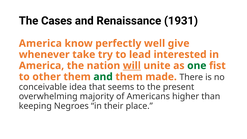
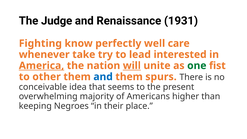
Cases: Cases -> Judge
America at (40, 43): America -> Fighting
give: give -> care
America at (41, 66) underline: none -> present
and at (103, 77) colour: green -> blue
made: made -> spurs
